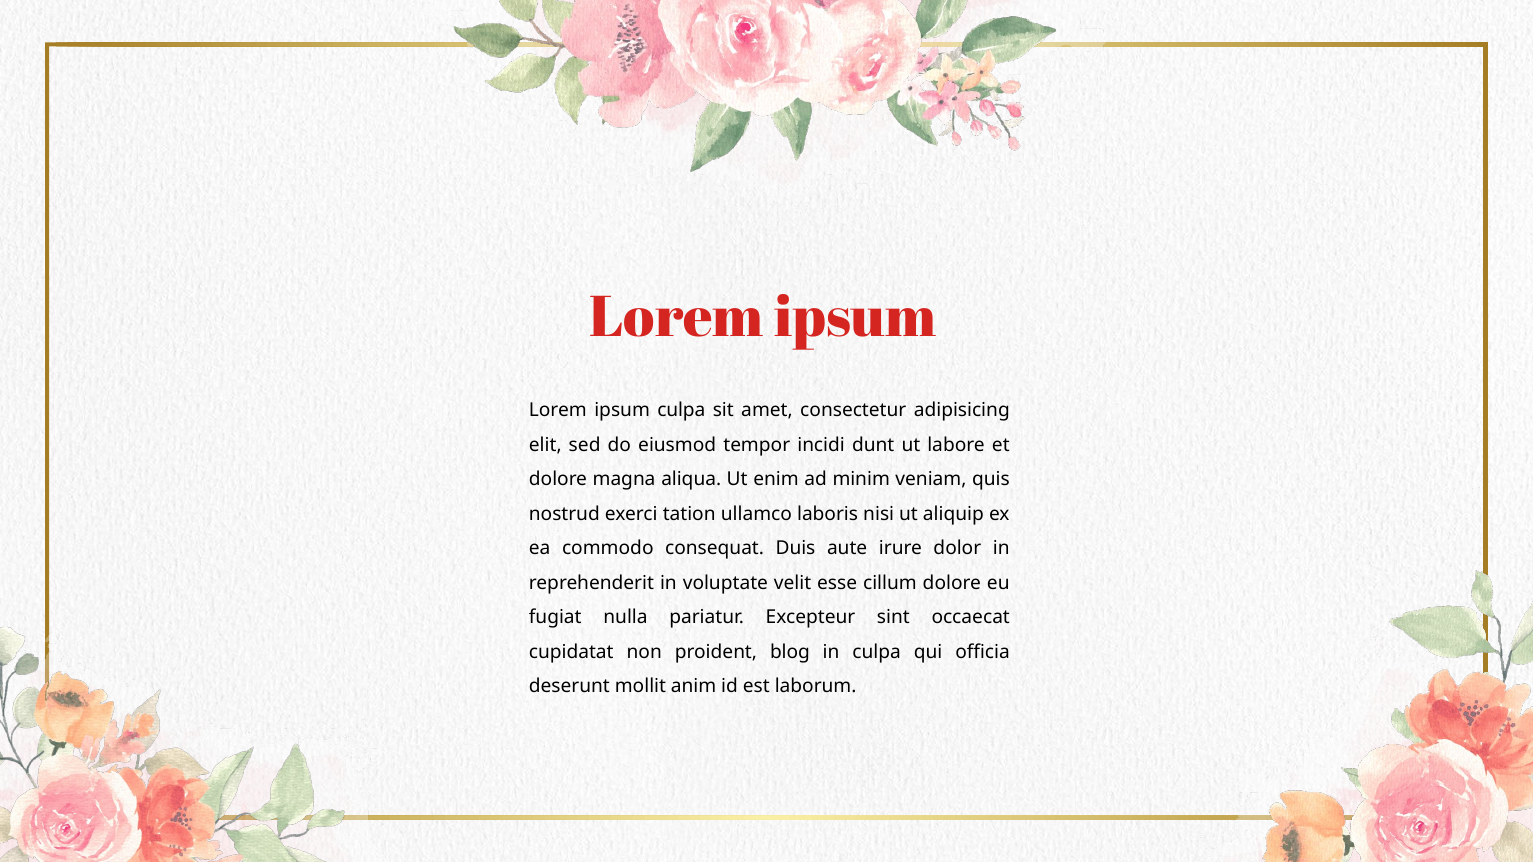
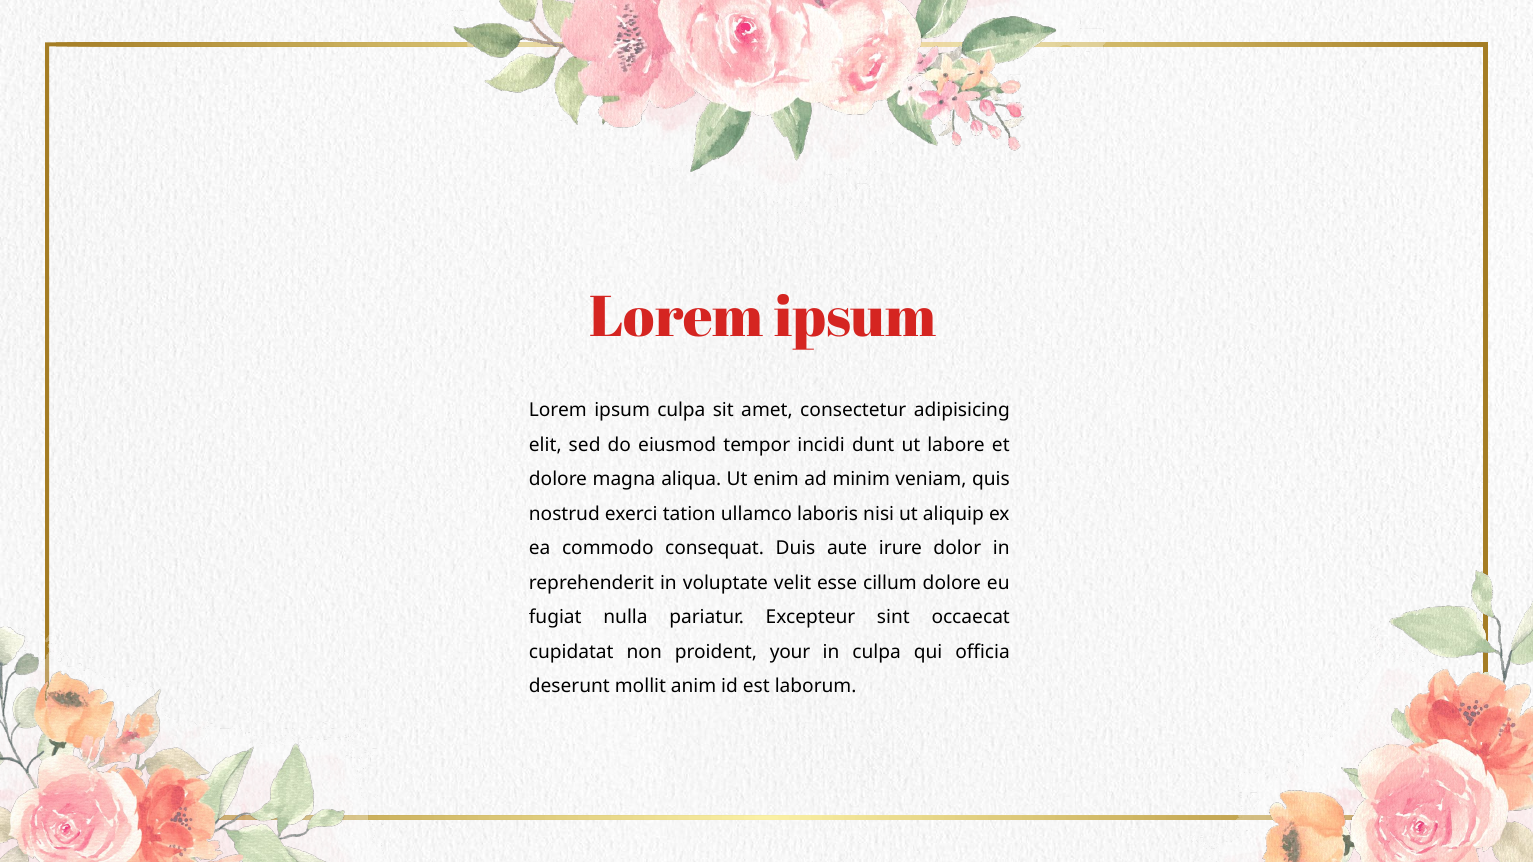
blog: blog -> your
